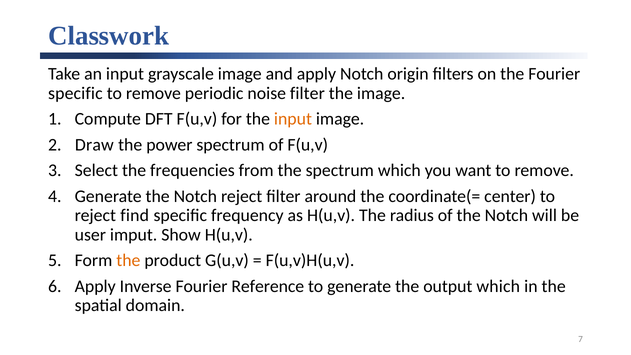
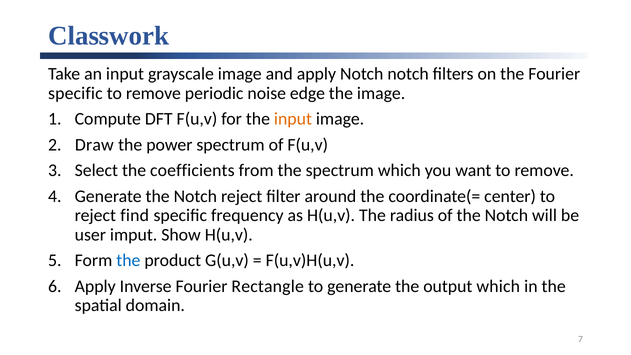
Notch origin: origin -> notch
noise filter: filter -> edge
frequencies: frequencies -> coefficients
the at (128, 260) colour: orange -> blue
Reference: Reference -> Rectangle
